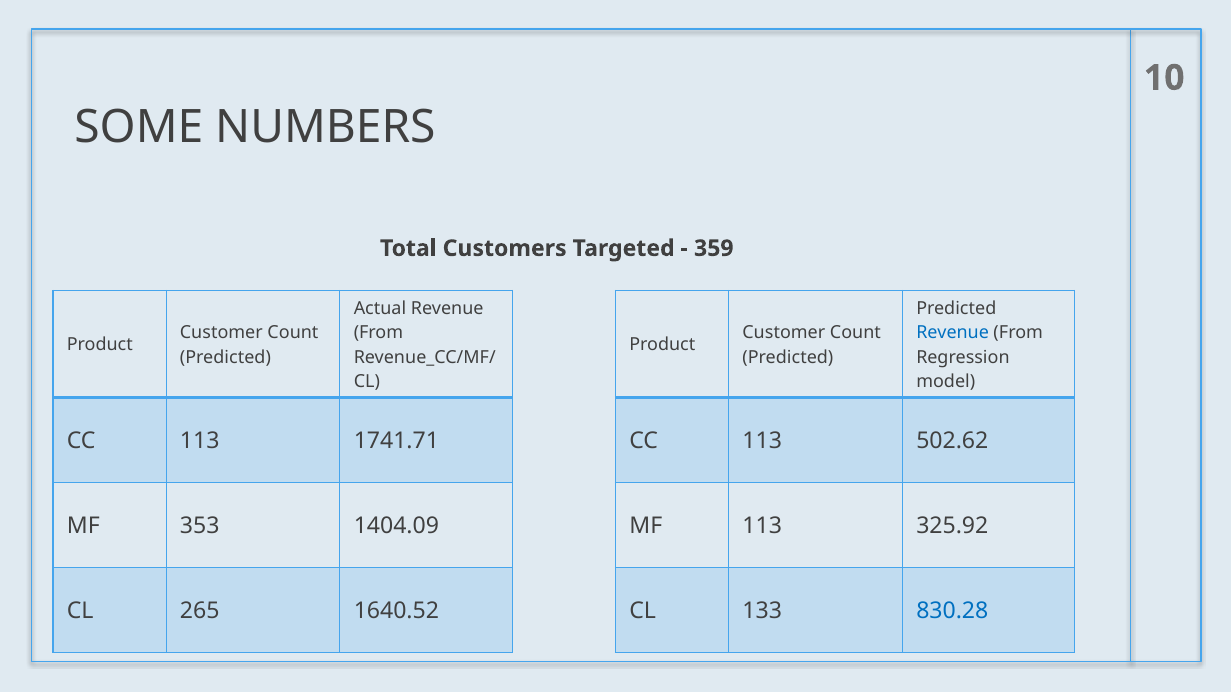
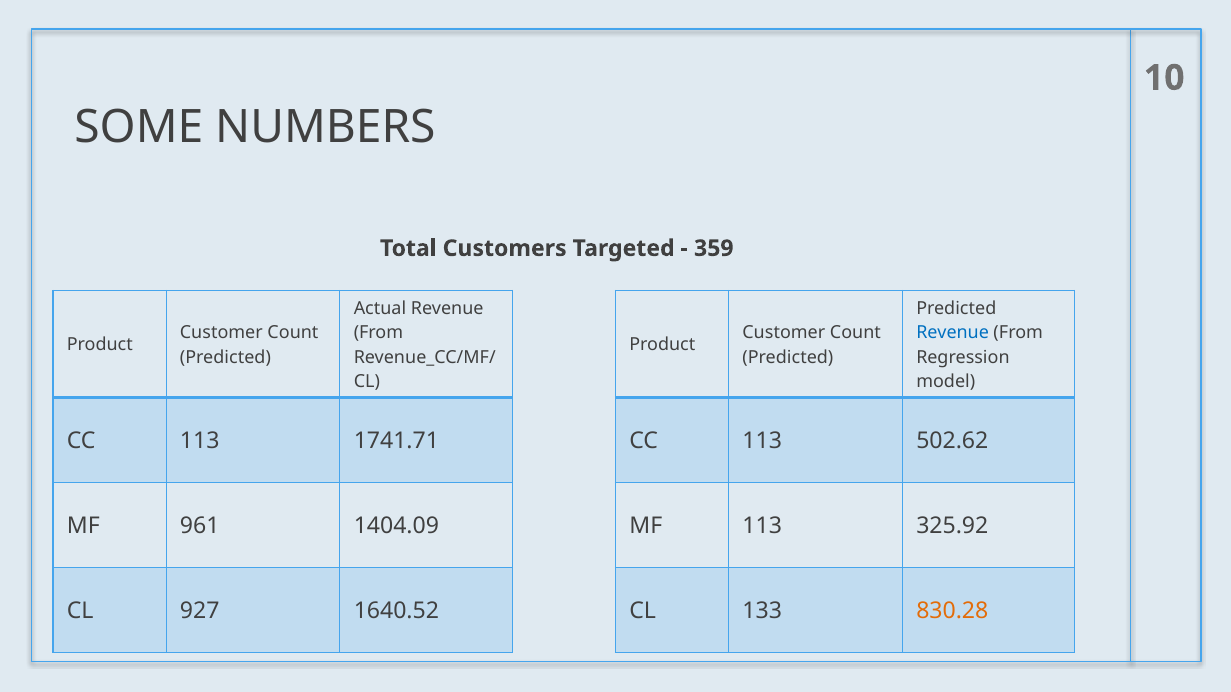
353: 353 -> 961
265: 265 -> 927
830.28 colour: blue -> orange
